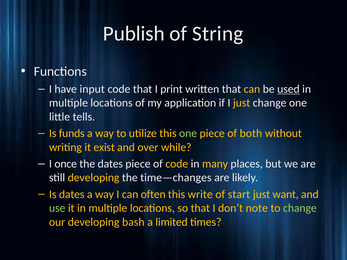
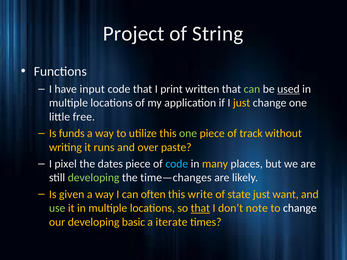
Publish: Publish -> Project
can at (252, 89) colour: yellow -> light green
tells: tells -> free
both: both -> track
exist: exist -> runs
while: while -> paste
once: once -> pixel
code at (177, 164) colour: yellow -> light blue
developing at (94, 178) colour: yellow -> light green
Is dates: dates -> given
start: start -> state
that at (200, 208) underline: none -> present
change at (300, 208) colour: light green -> white
bash: bash -> basic
limited: limited -> iterate
